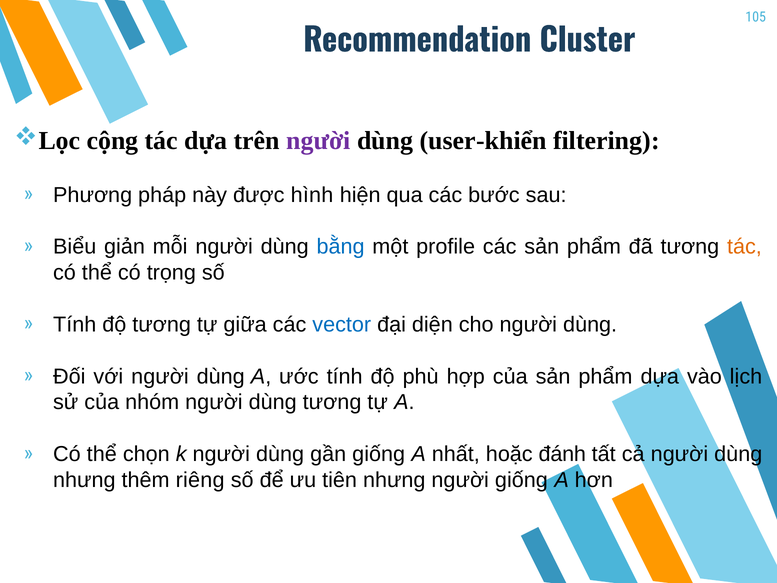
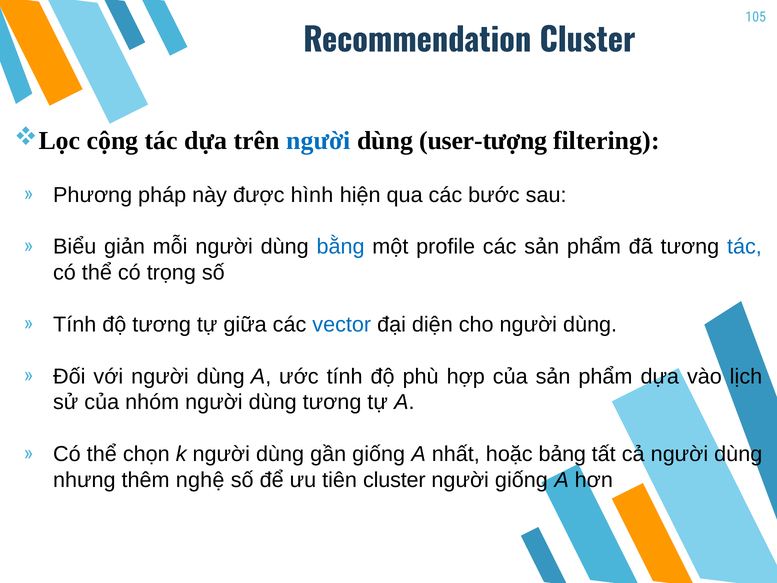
người at (318, 141) colour: purple -> blue
user-khiển: user-khiển -> user-tượng
tác at (744, 247) colour: orange -> blue
đánh: đánh -> bảng
riêng: riêng -> nghệ
tiên nhưng: nhưng -> cluster
